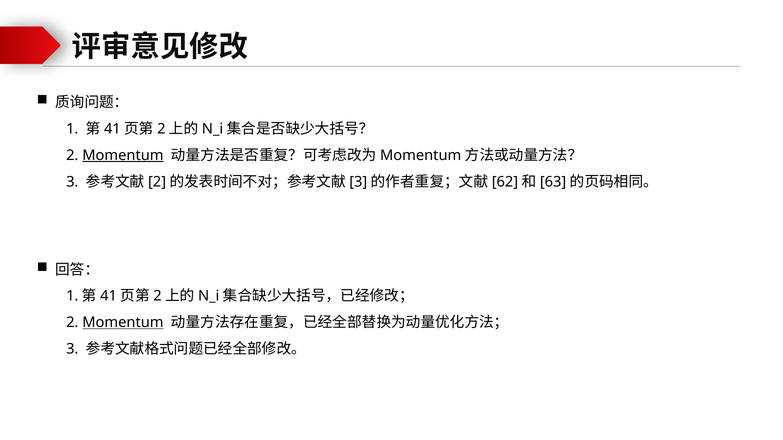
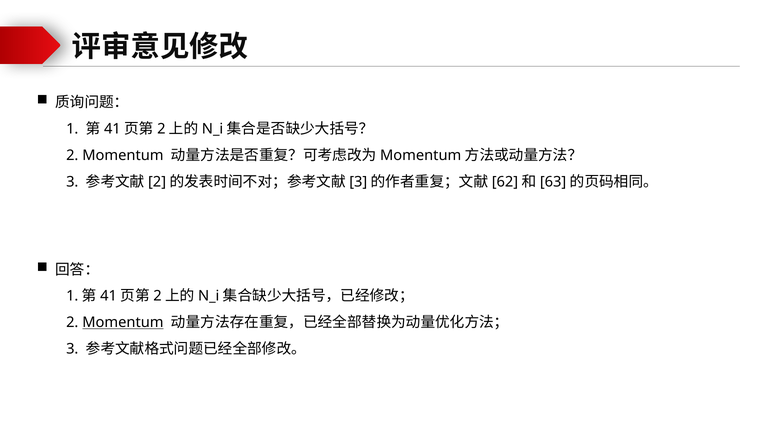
Momentum at (123, 155) underline: present -> none
